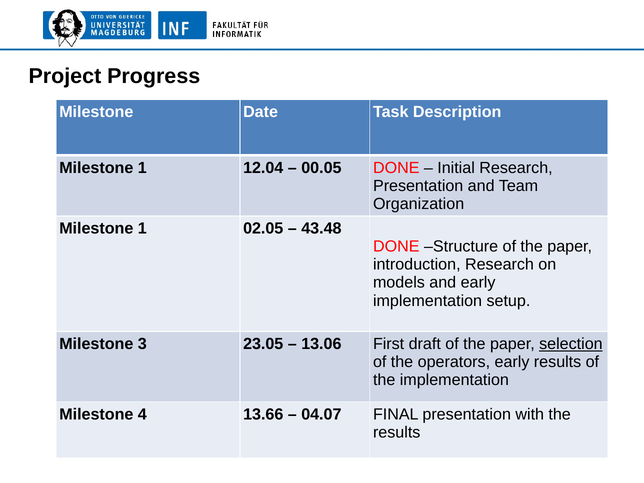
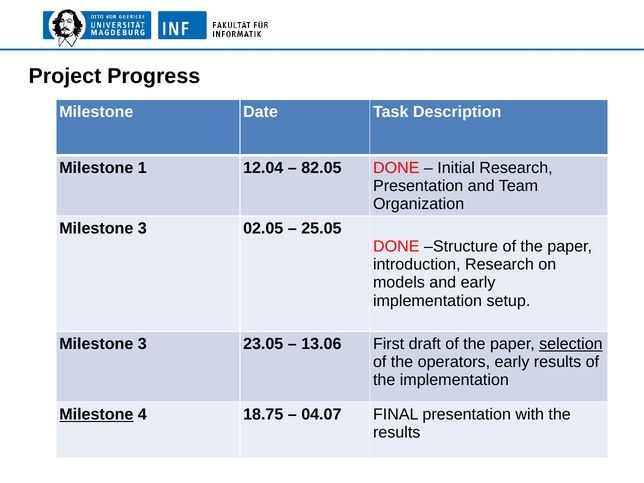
00.05: 00.05 -> 82.05
1 at (142, 229): 1 -> 3
43.48: 43.48 -> 25.05
Milestone at (96, 414) underline: none -> present
13.66: 13.66 -> 18.75
